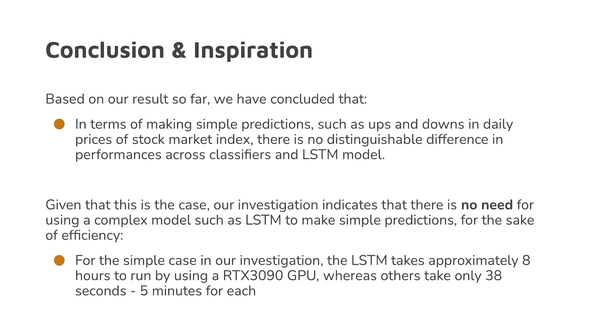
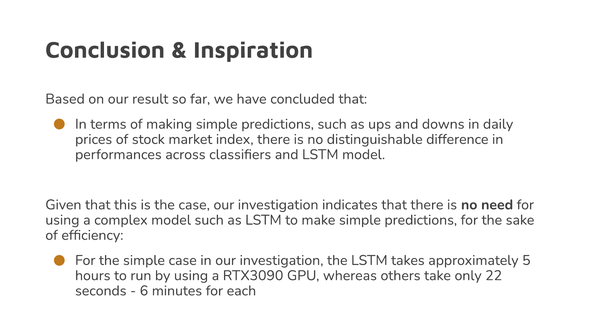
8: 8 -> 5
38: 38 -> 22
5: 5 -> 6
